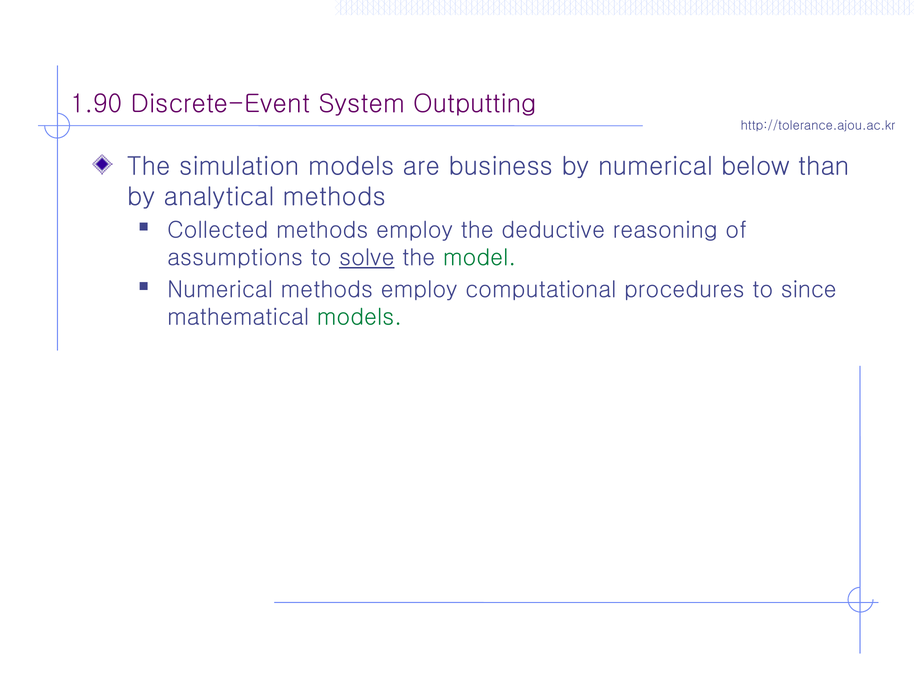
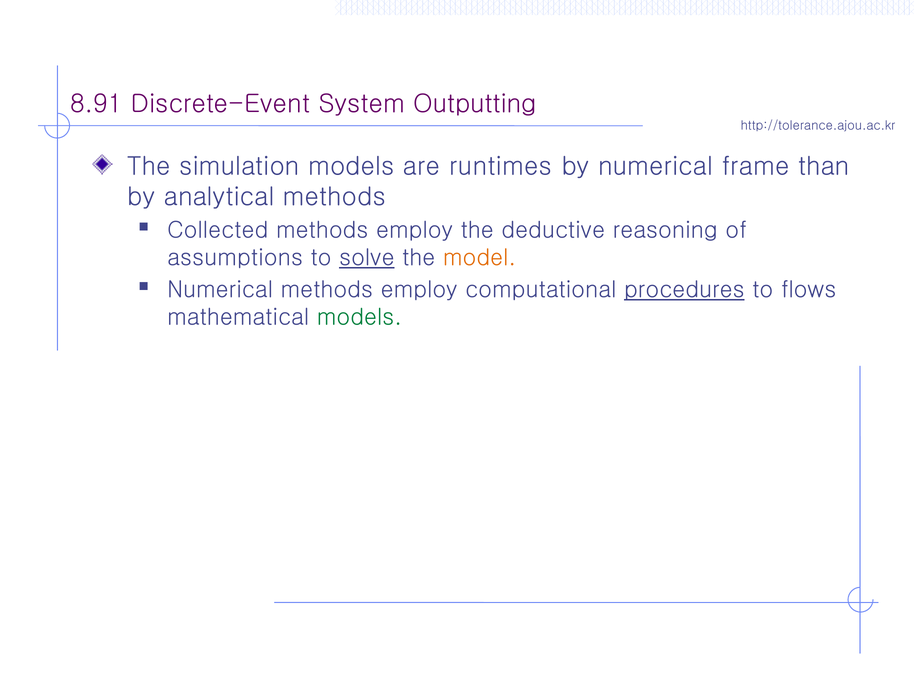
1.90: 1.90 -> 8.91
business: business -> runtimes
below: below -> frame
model colour: green -> orange
procedures underline: none -> present
since: since -> flows
